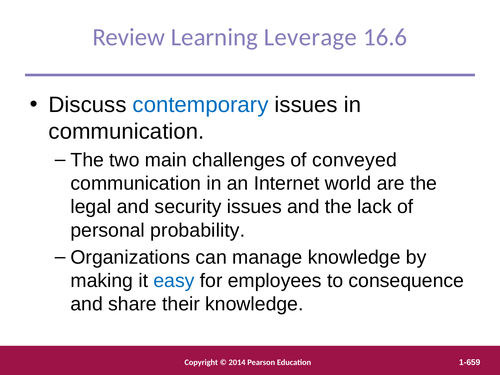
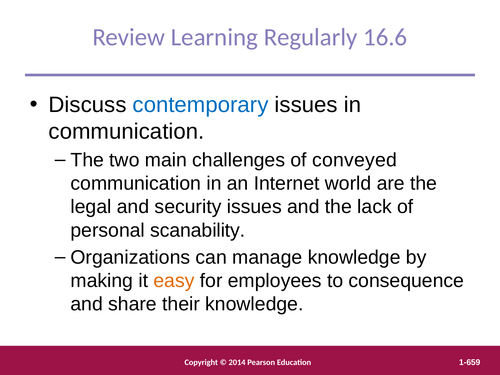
Leverage: Leverage -> Regularly
probability: probability -> scanability
easy colour: blue -> orange
